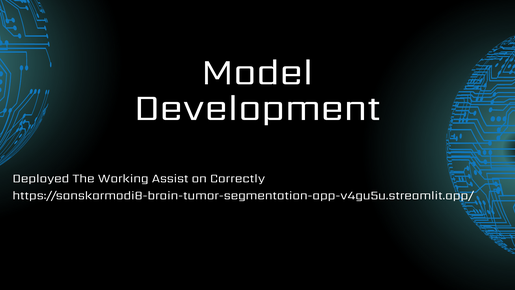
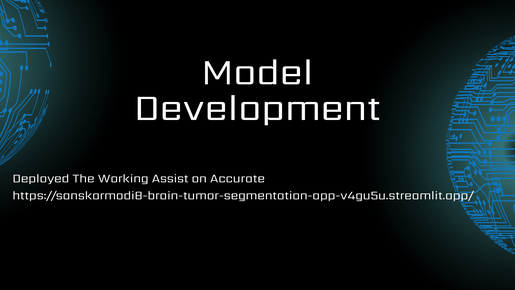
Correctly: Correctly -> Accurate
